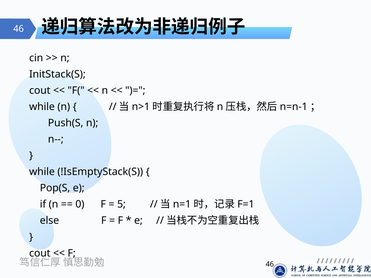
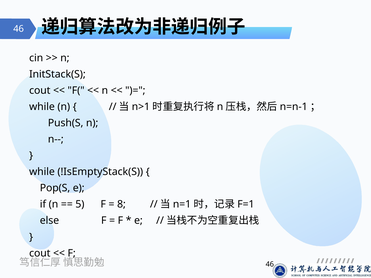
0: 0 -> 5
5: 5 -> 8
